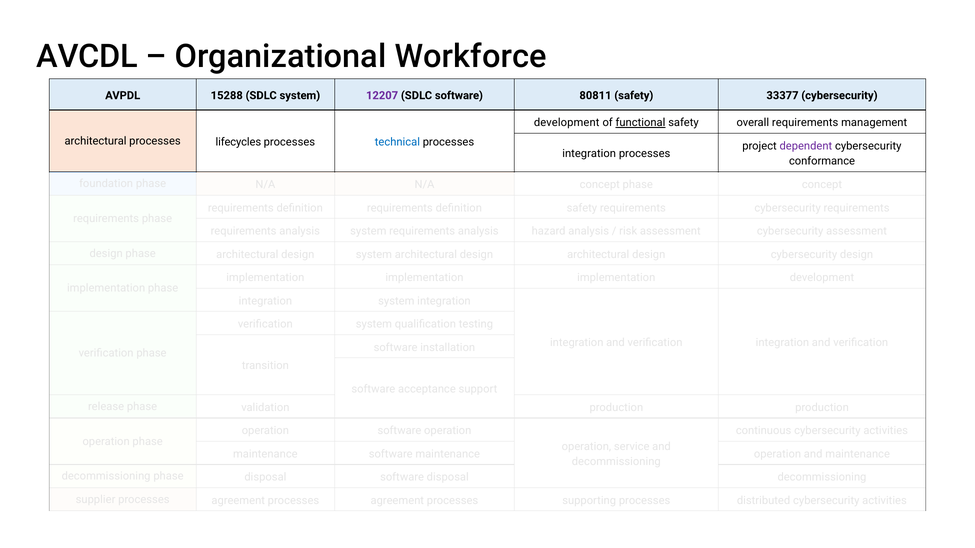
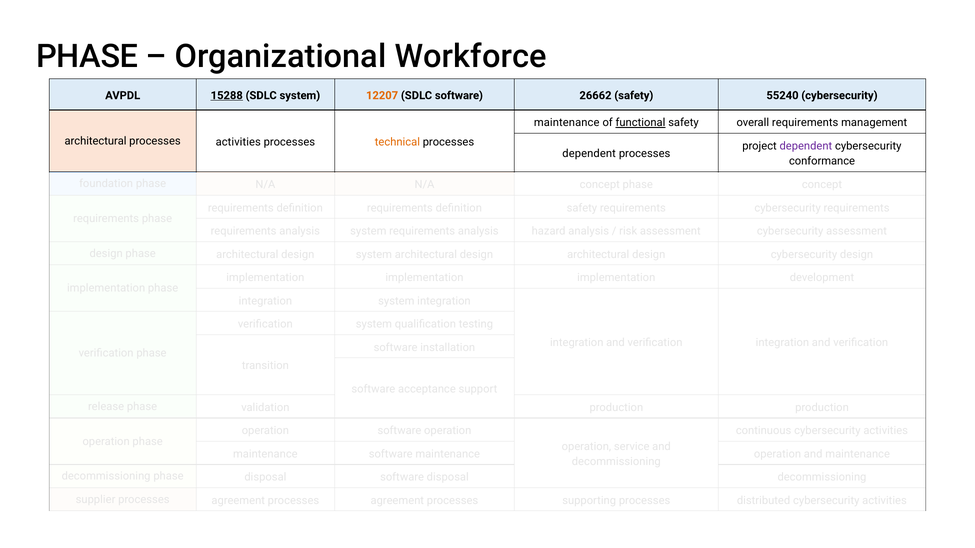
AVCDL at (87, 56): AVCDL -> PHASE
15288 underline: none -> present
12207 colour: purple -> orange
80811: 80811 -> 26662
33377: 33377 -> 55240
development at (567, 123): development -> maintenance
processes lifecycles: lifecycles -> activities
technical colour: blue -> orange
integration at (589, 154): integration -> dependent
